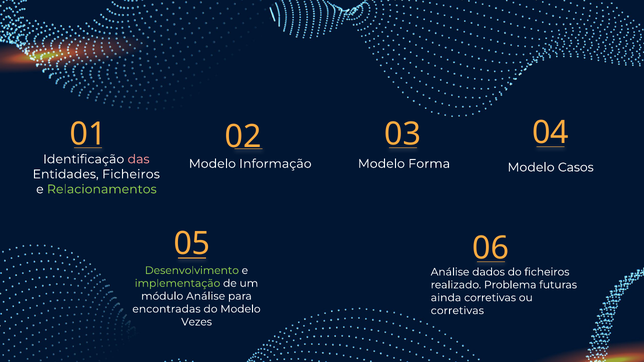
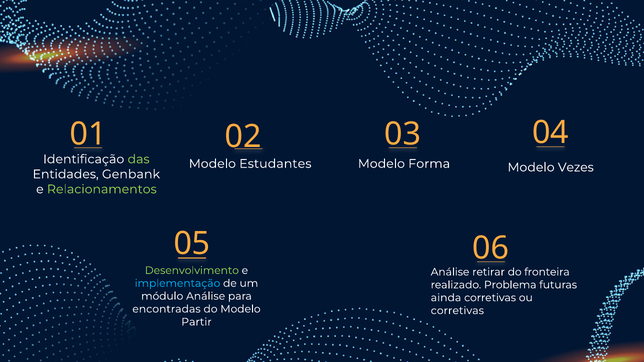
das colour: pink -> light green
Informação: Informação -> Estudantes
Casos: Casos -> Vezes
Entidades Ficheiros: Ficheiros -> Genbank
dados: dados -> retirar
do ficheiros: ficheiros -> fronteira
implementação colour: light green -> light blue
Vezes: Vezes -> Partir
